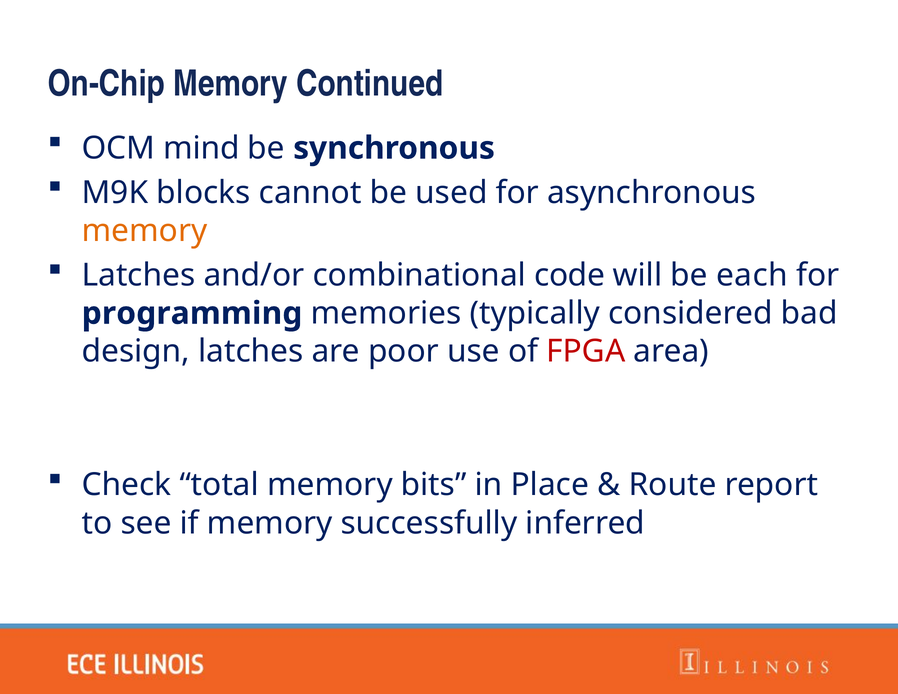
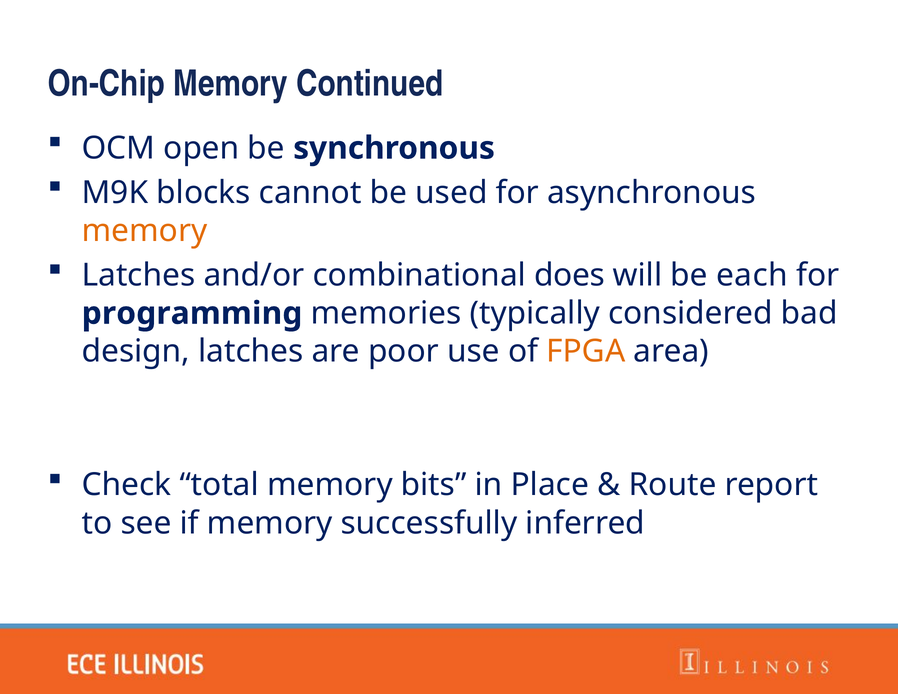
mind: mind -> open
code: code -> does
FPGA colour: red -> orange
